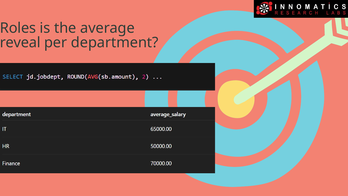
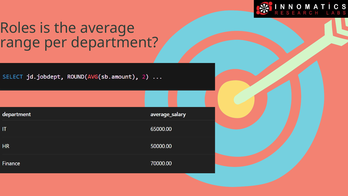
reveal: reveal -> range
